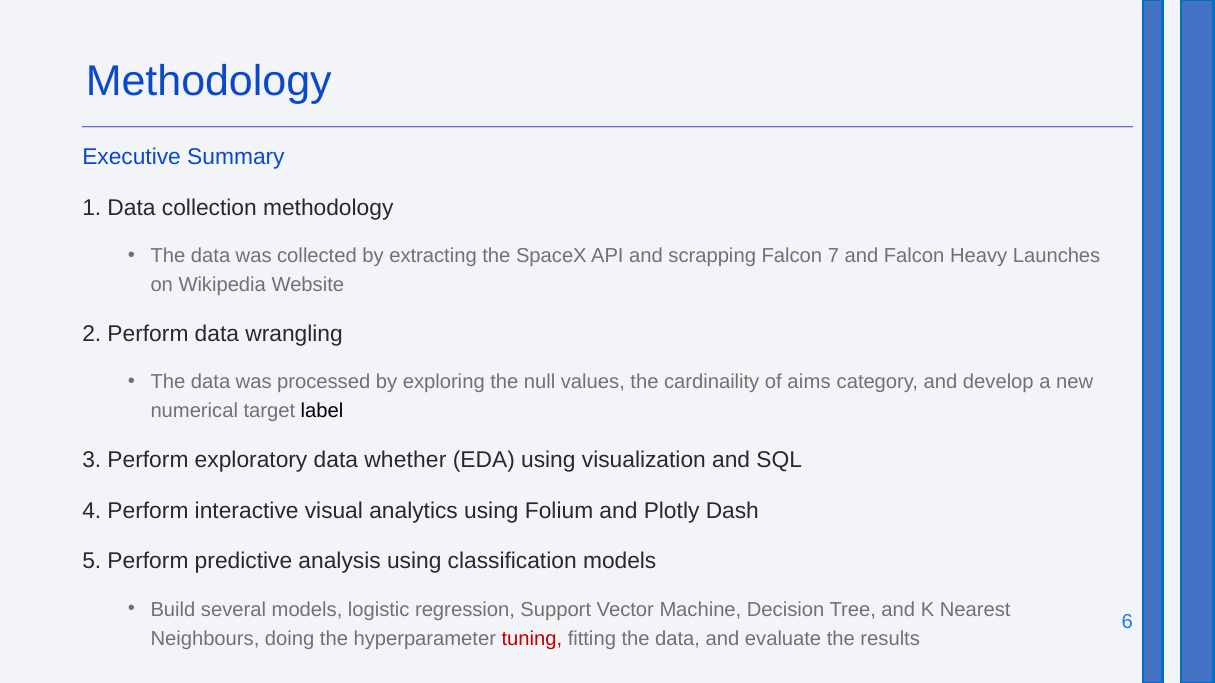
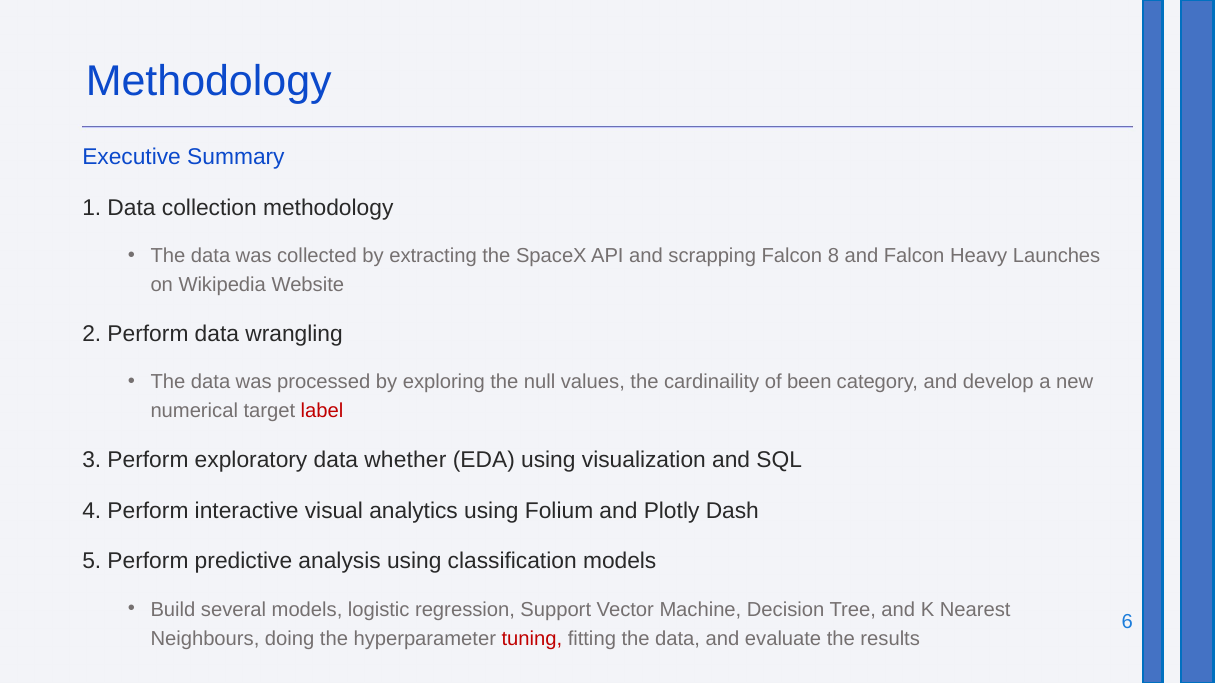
7: 7 -> 8
aims: aims -> been
label colour: black -> red
